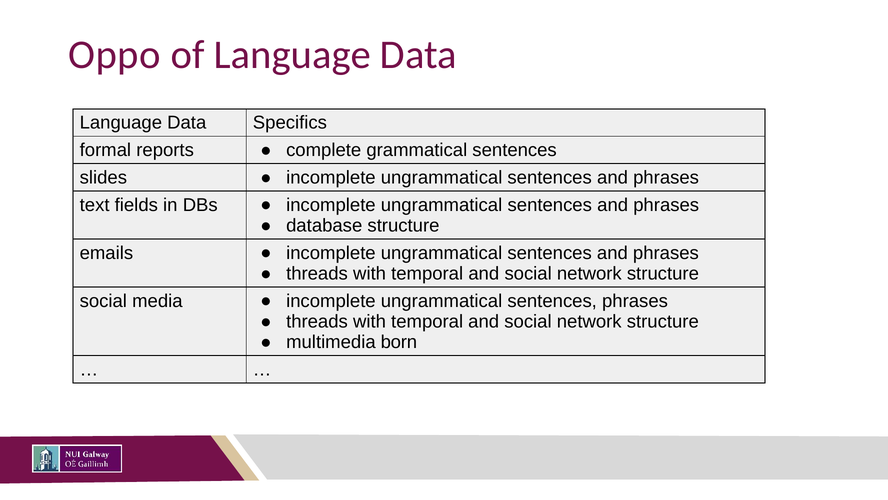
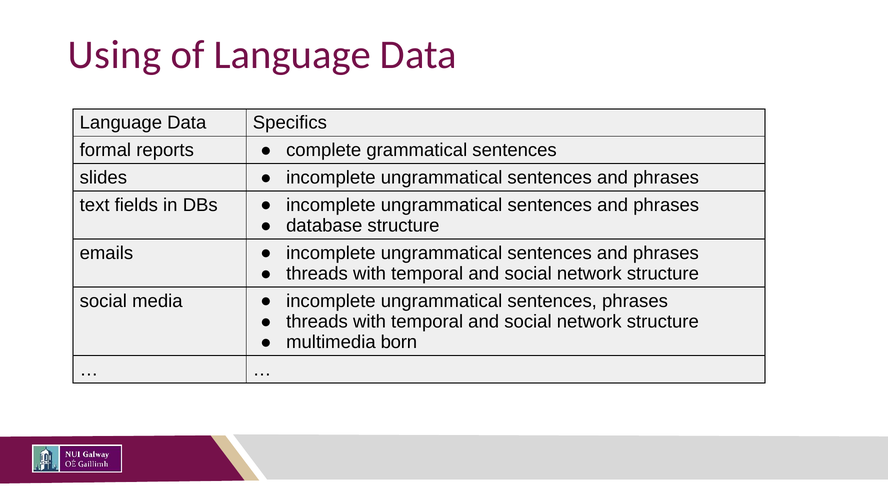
Oppo: Oppo -> Using
